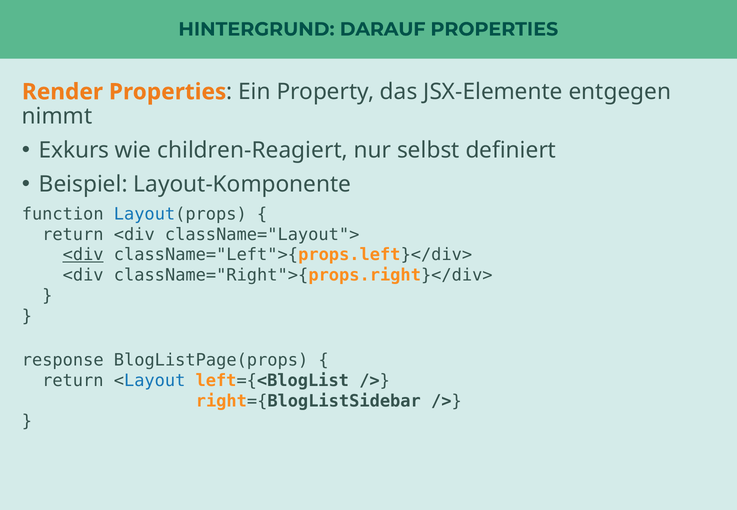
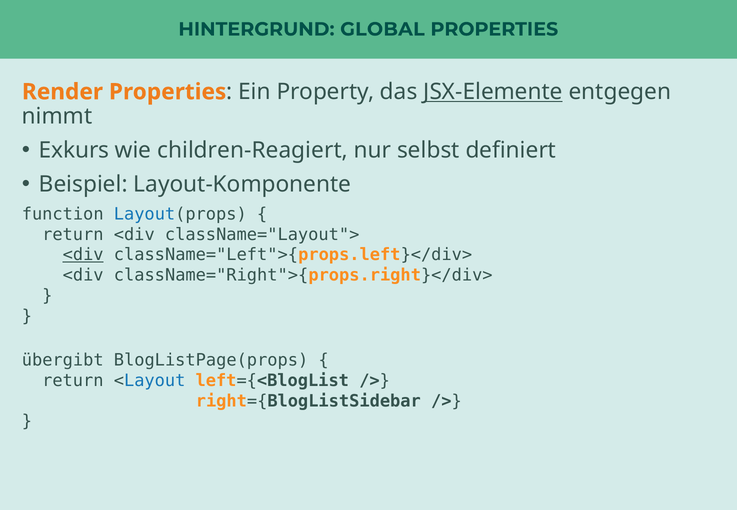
DARAUF: DARAUF -> GLOBAL
JSX-Elemente underline: none -> present
response: response -> übergibt
